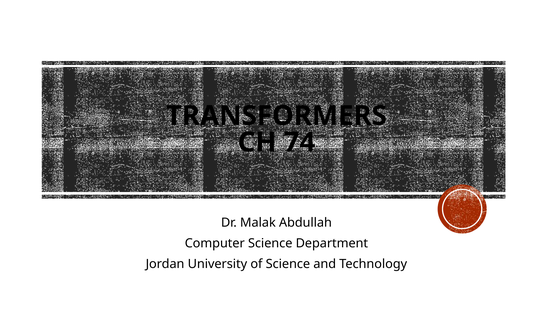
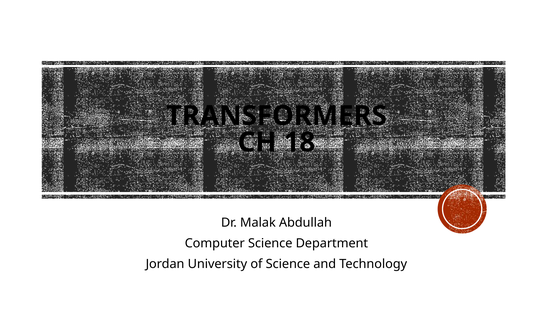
74: 74 -> 18
